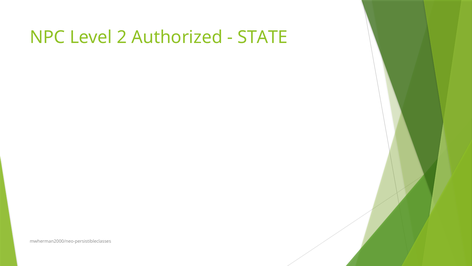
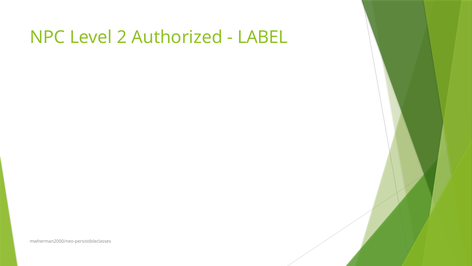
STATE: STATE -> LABEL
